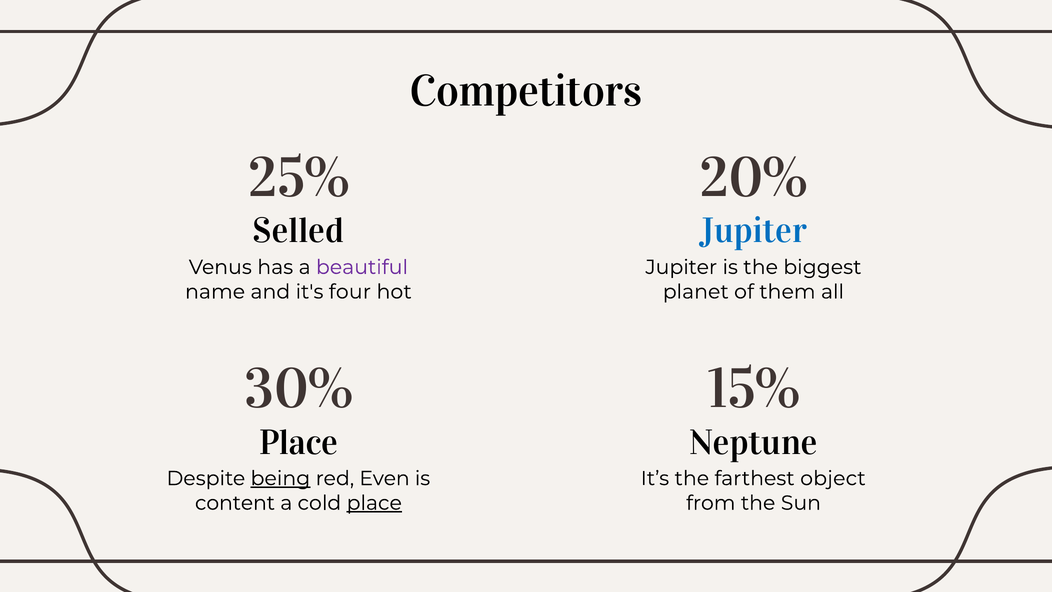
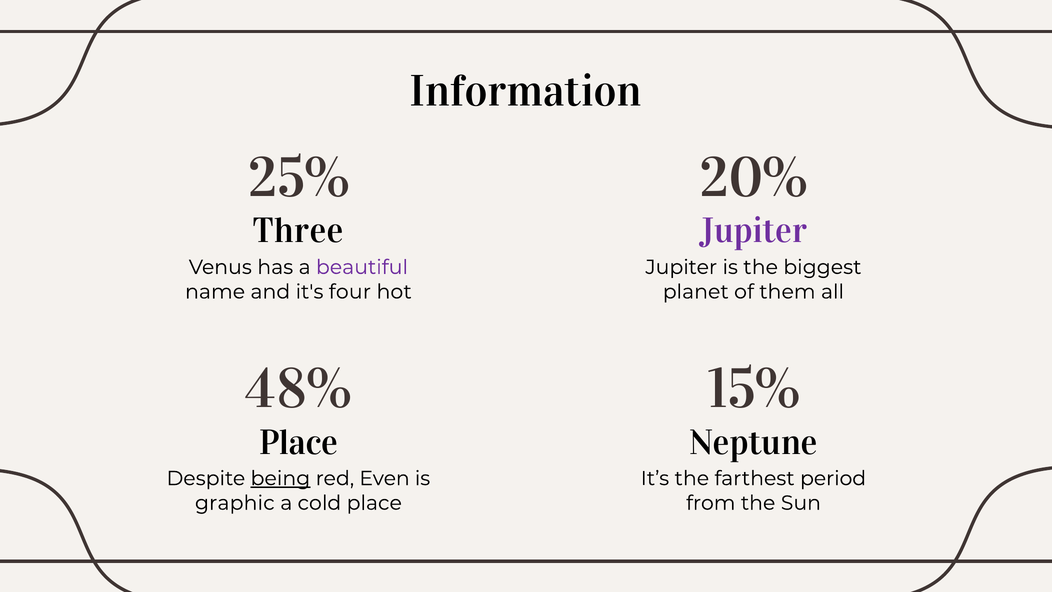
Competitors: Competitors -> Information
Selled: Selled -> Three
Jupiter at (754, 231) colour: blue -> purple
30%: 30% -> 48%
object: object -> period
content: content -> graphic
place at (374, 503) underline: present -> none
